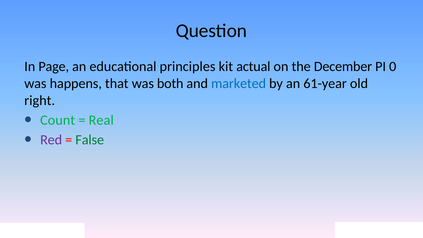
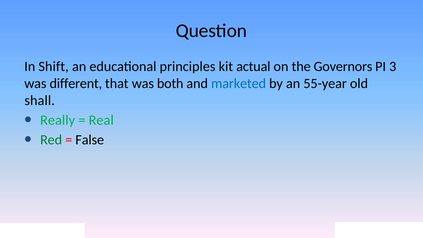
Page: Page -> Shift
December: December -> Governors
0: 0 -> 3
happens: happens -> different
61-year: 61-year -> 55-year
right: right -> shall
Count: Count -> Really
Red colour: purple -> green
False colour: green -> black
